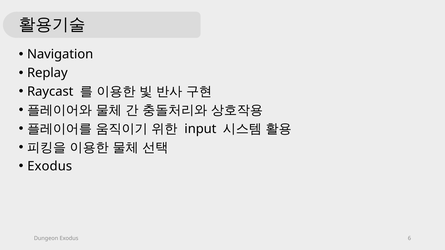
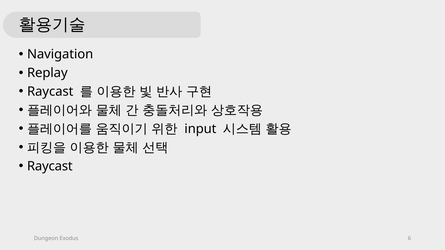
Exodus at (50, 166): Exodus -> Raycast
